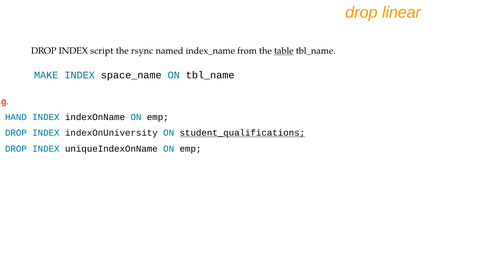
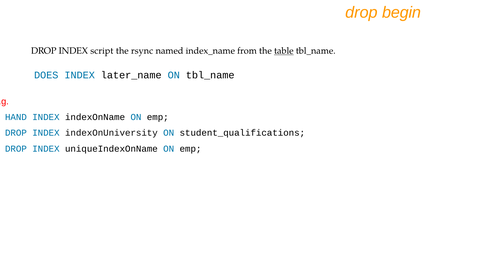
linear: linear -> begin
MAKE: MAKE -> DOES
space_name: space_name -> later_name
student_qualifications underline: present -> none
